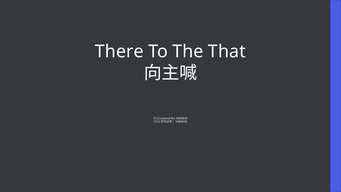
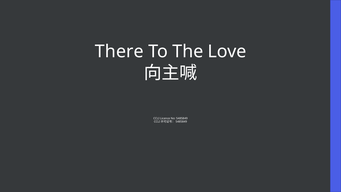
That: That -> Love
